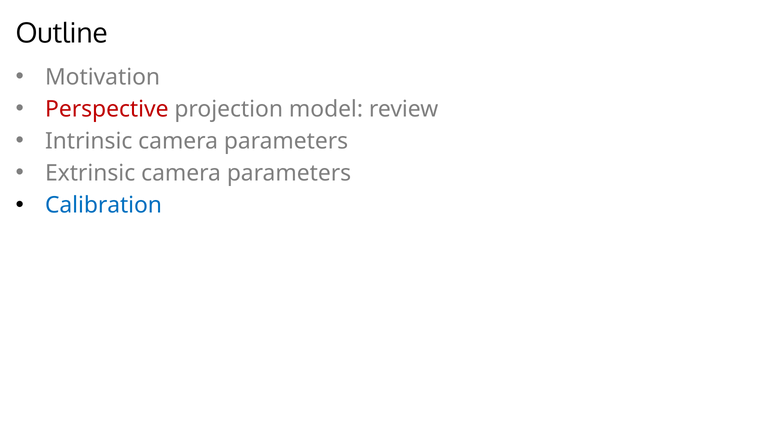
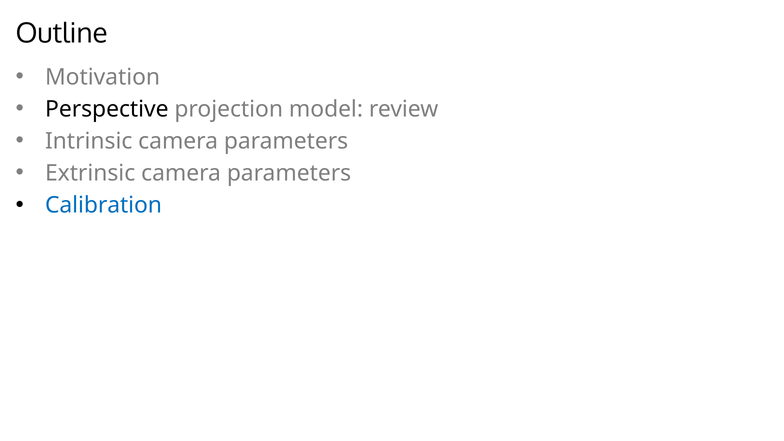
Perspective colour: red -> black
